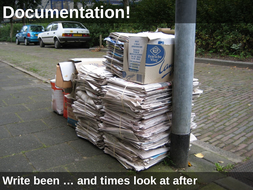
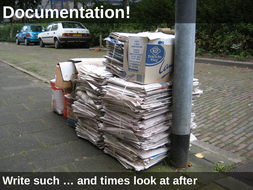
been: been -> such
